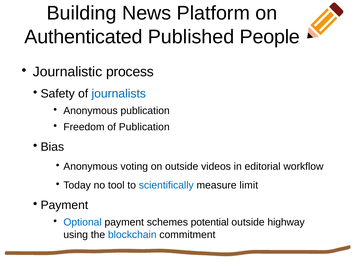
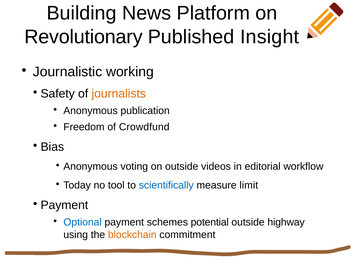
Authenticated: Authenticated -> Revolutionary
People: People -> Insight
process: process -> working
journalists colour: blue -> orange
of Publication: Publication -> Crowdfund
blockchain colour: blue -> orange
